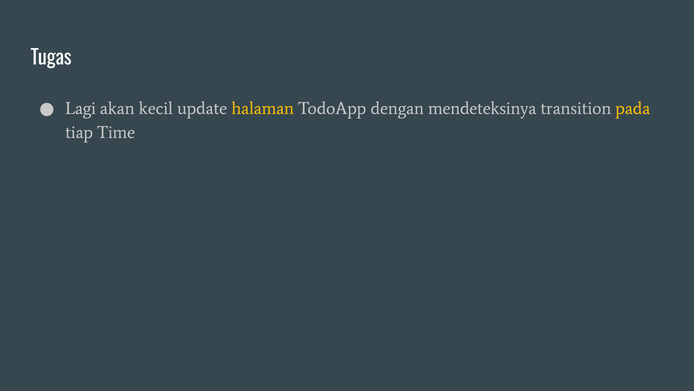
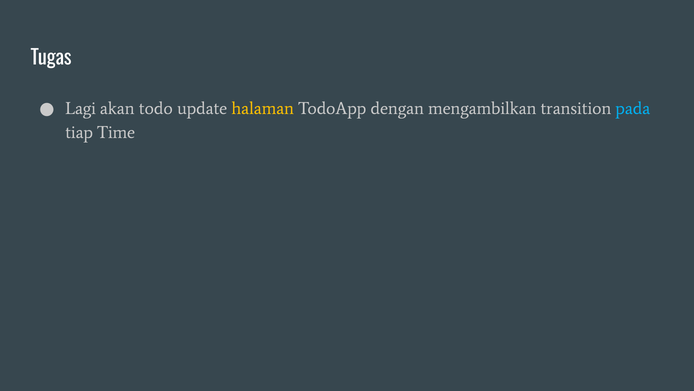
kecil: kecil -> todo
mendeteksinya: mendeteksinya -> mengambilkan
pada colour: yellow -> light blue
